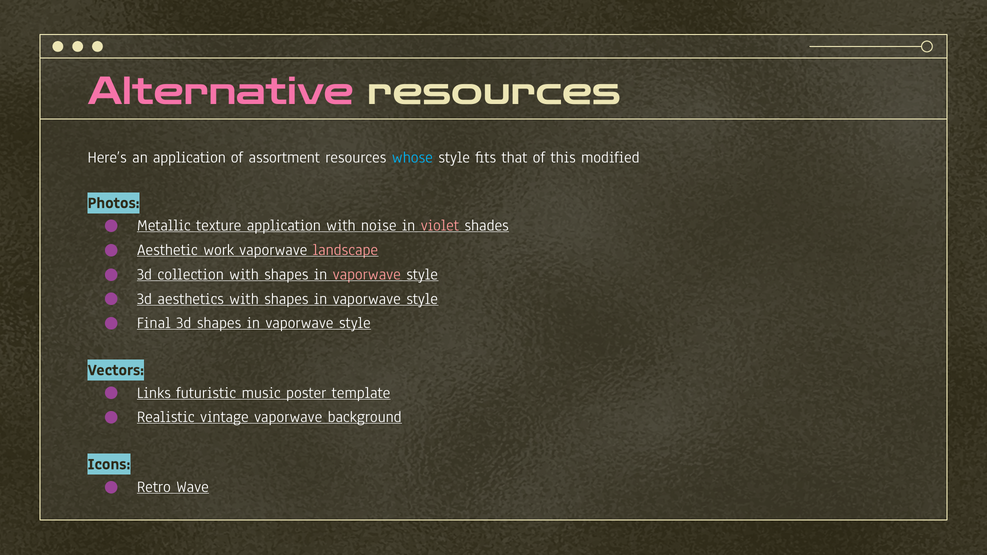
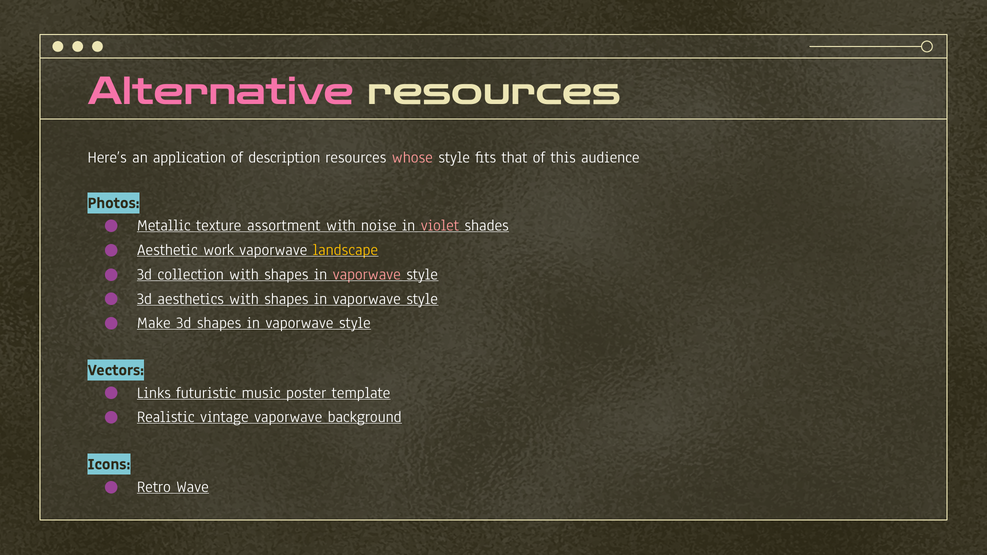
assortment: assortment -> description
whose colour: light blue -> pink
modified: modified -> audience
texture application: application -> assortment
landscape colour: pink -> yellow
Final: Final -> Make
